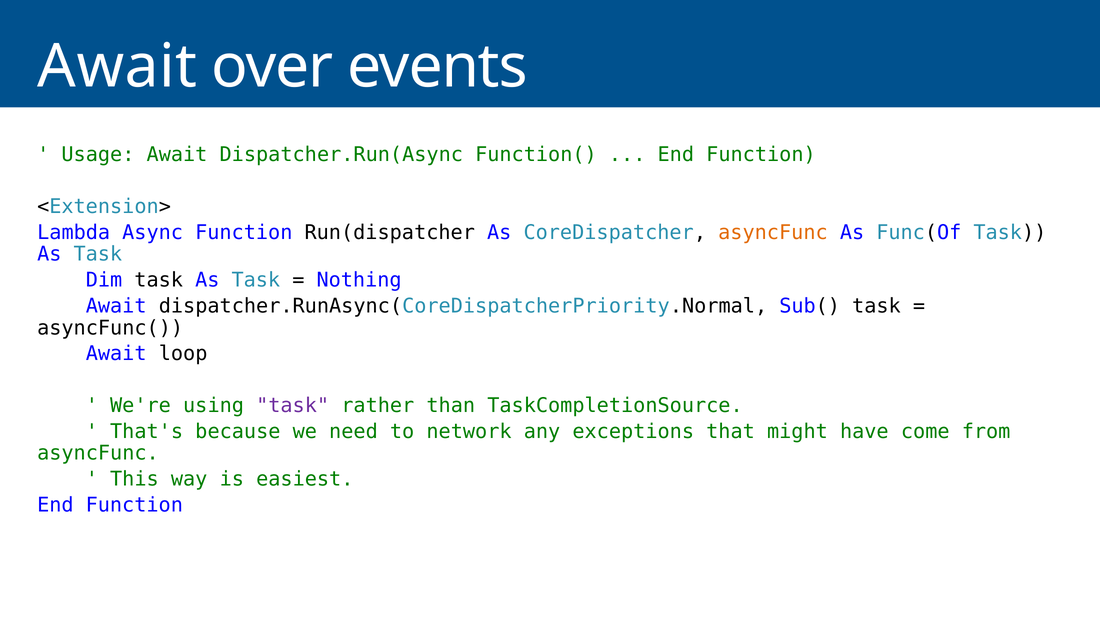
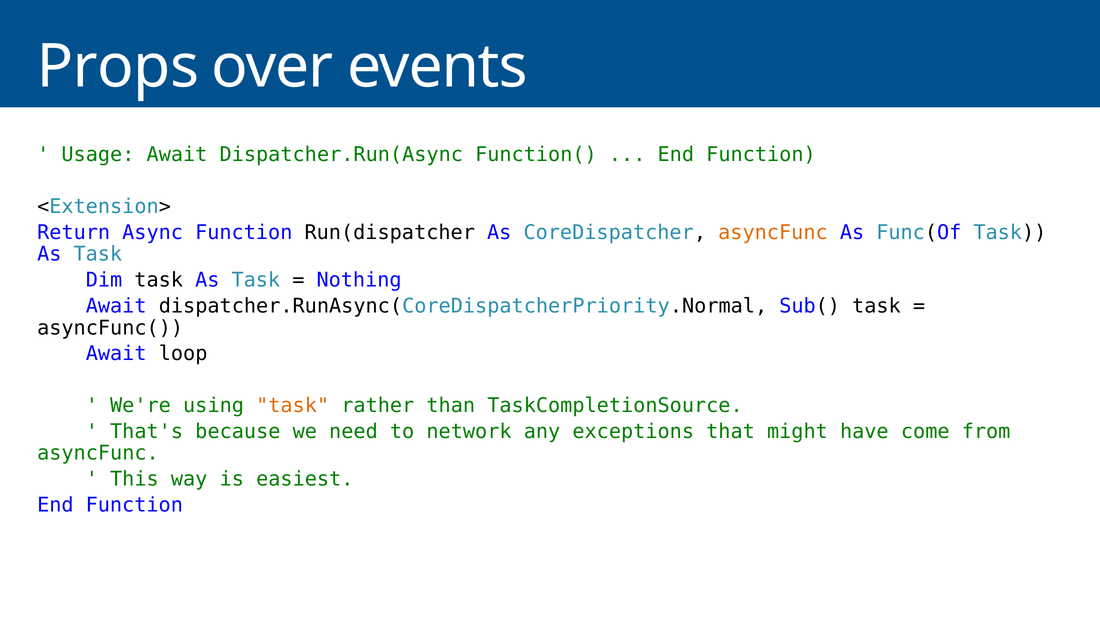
Await at (117, 67): Await -> Props
Lambda: Lambda -> Return
task at (293, 405) colour: purple -> orange
